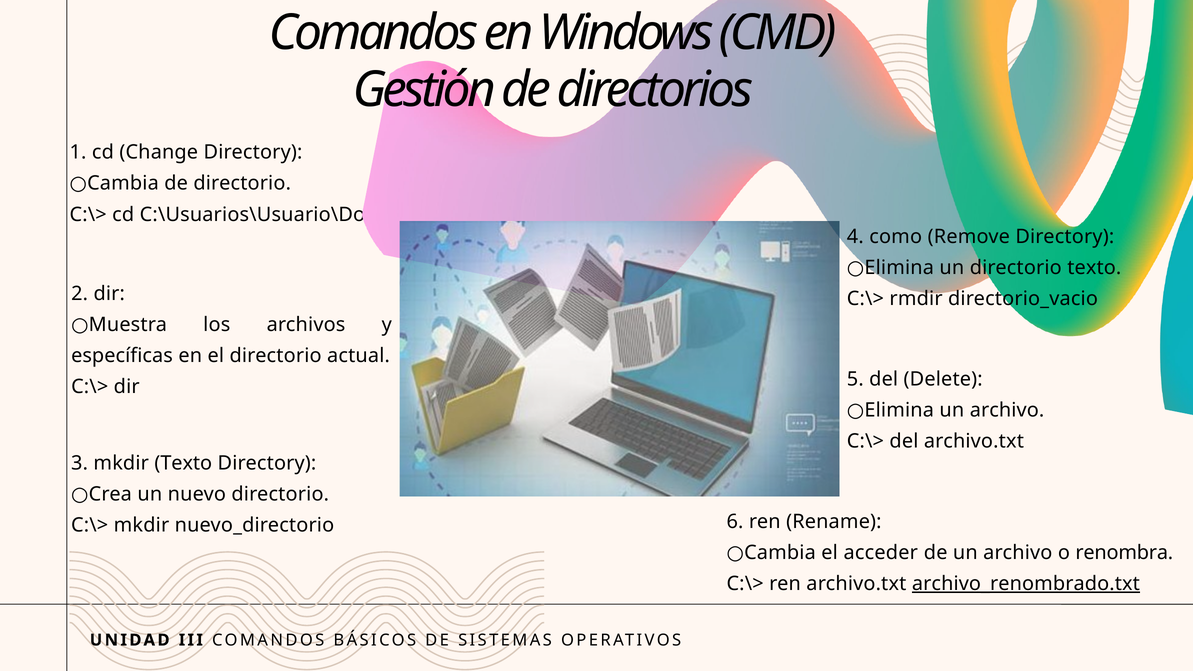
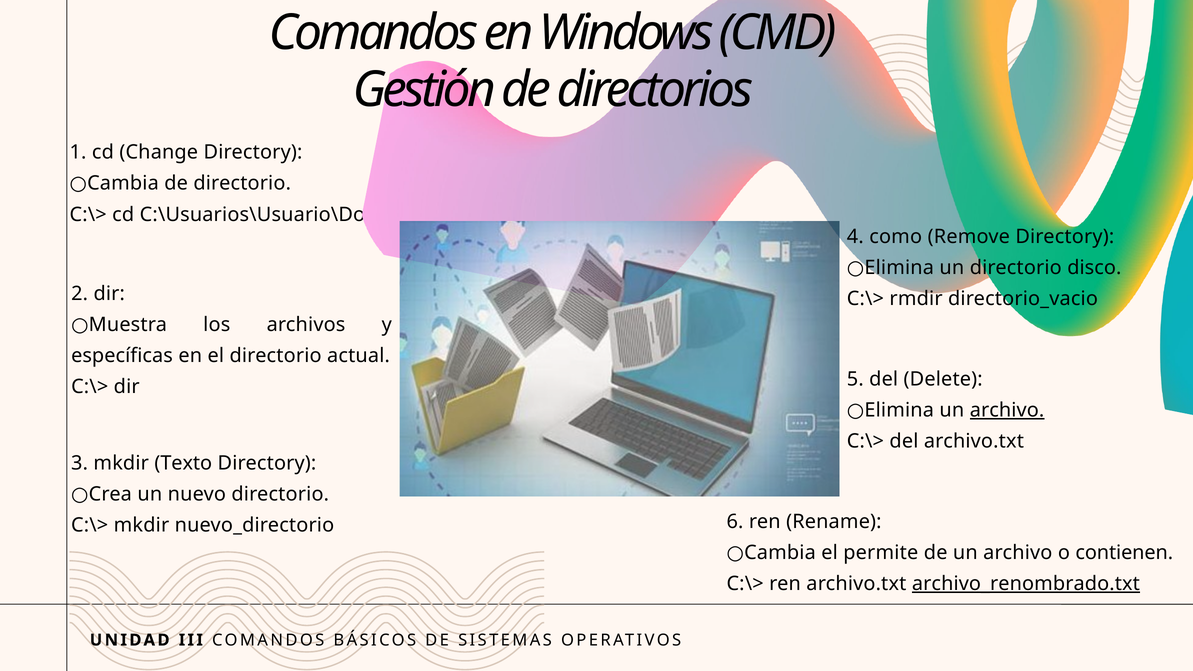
directorio texto: texto -> disco
archivo at (1007, 410) underline: none -> present
acceder: acceder -> permite
renombra: renombra -> contienen
